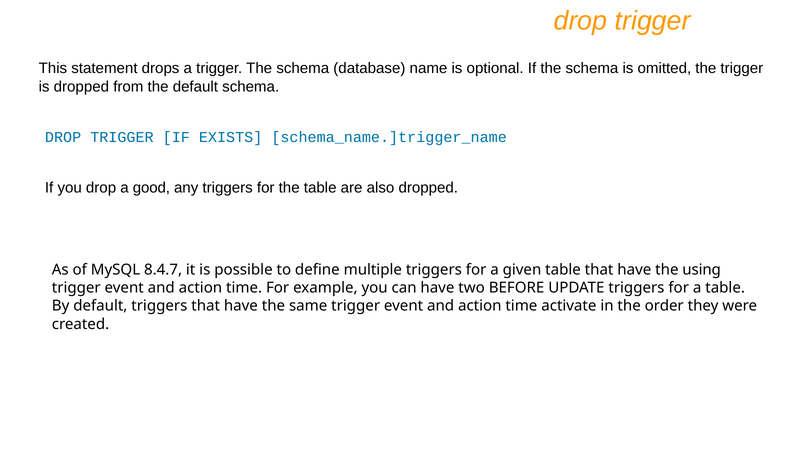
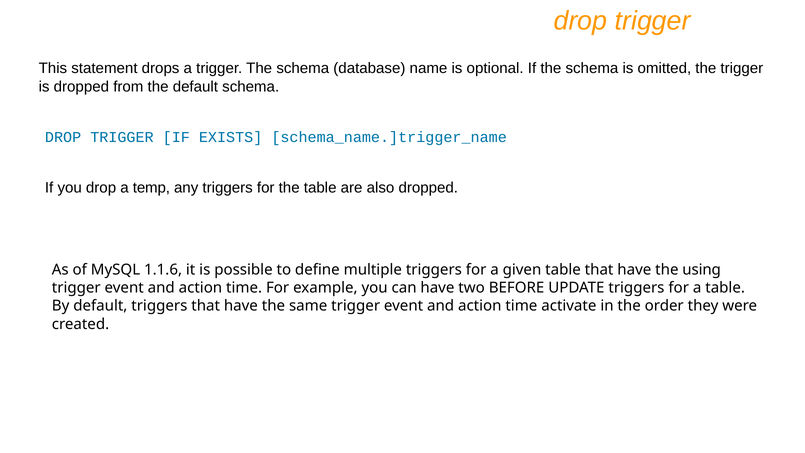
good: good -> temp
8.4.7: 8.4.7 -> 1.1.6
